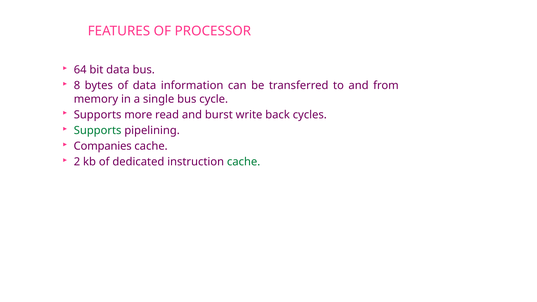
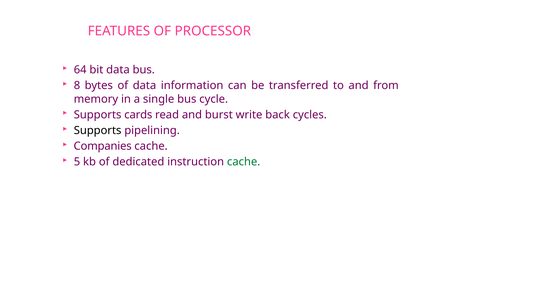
more: more -> cards
Supports at (98, 130) colour: green -> black
2: 2 -> 5
